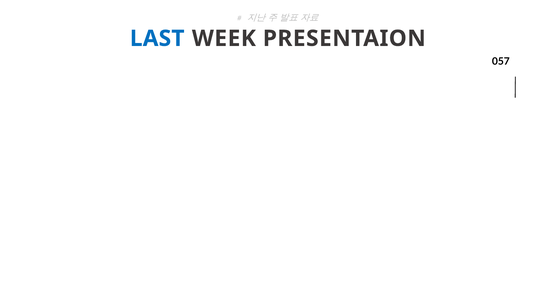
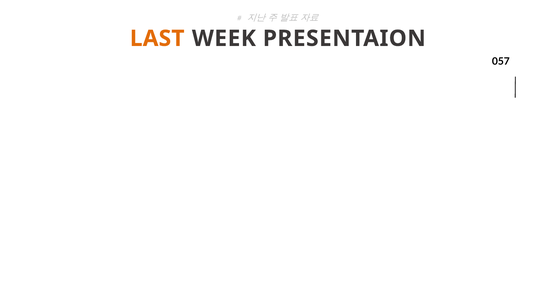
LAST colour: blue -> orange
